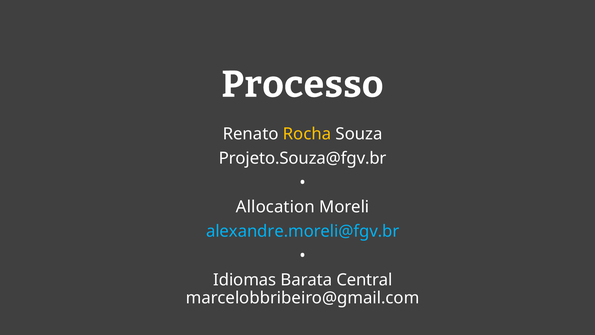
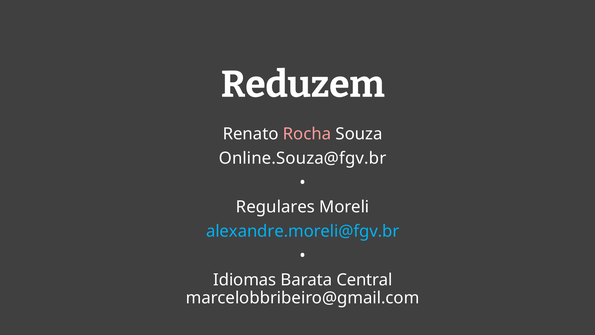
Processo: Processo -> Reduzem
Rocha colour: yellow -> pink
Projeto.Souza@fgv.br: Projeto.Souza@fgv.br -> Online.Souza@fgv.br
Allocation: Allocation -> Regulares
